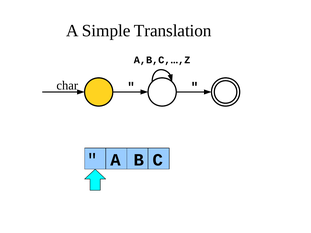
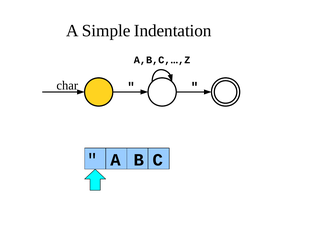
Translation: Translation -> Indentation
